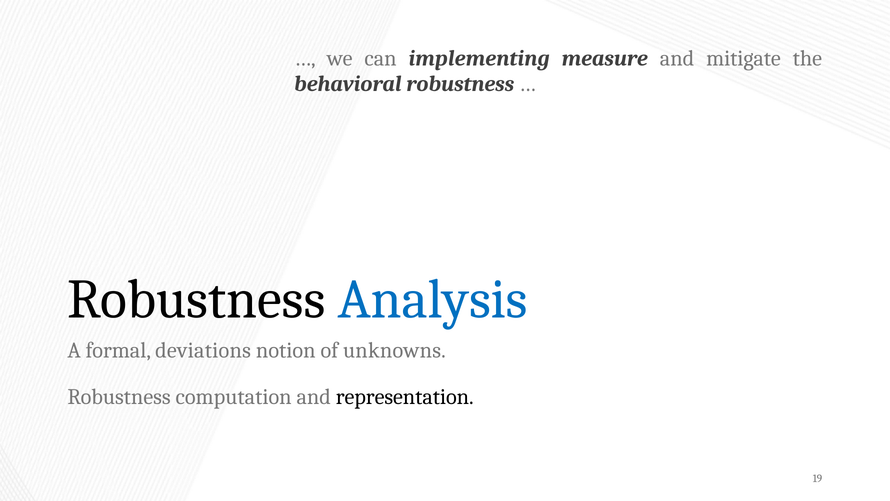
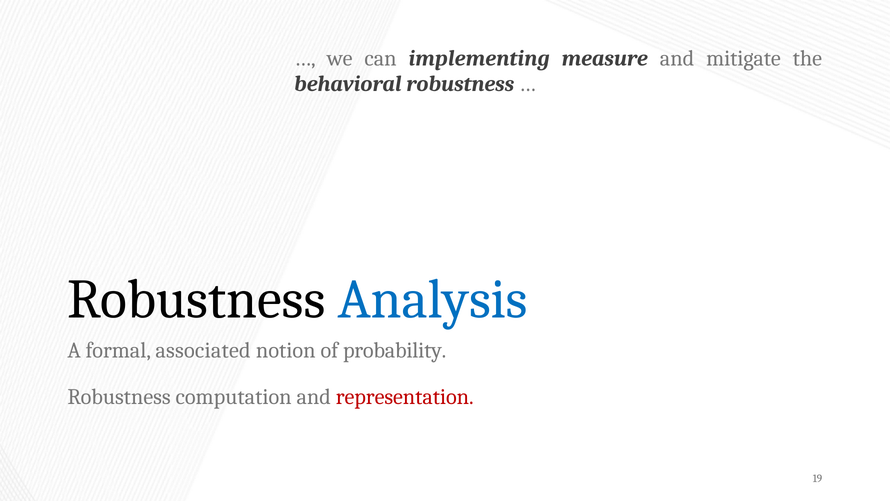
deviations: deviations -> associated
unknowns: unknowns -> probability
representation colour: black -> red
